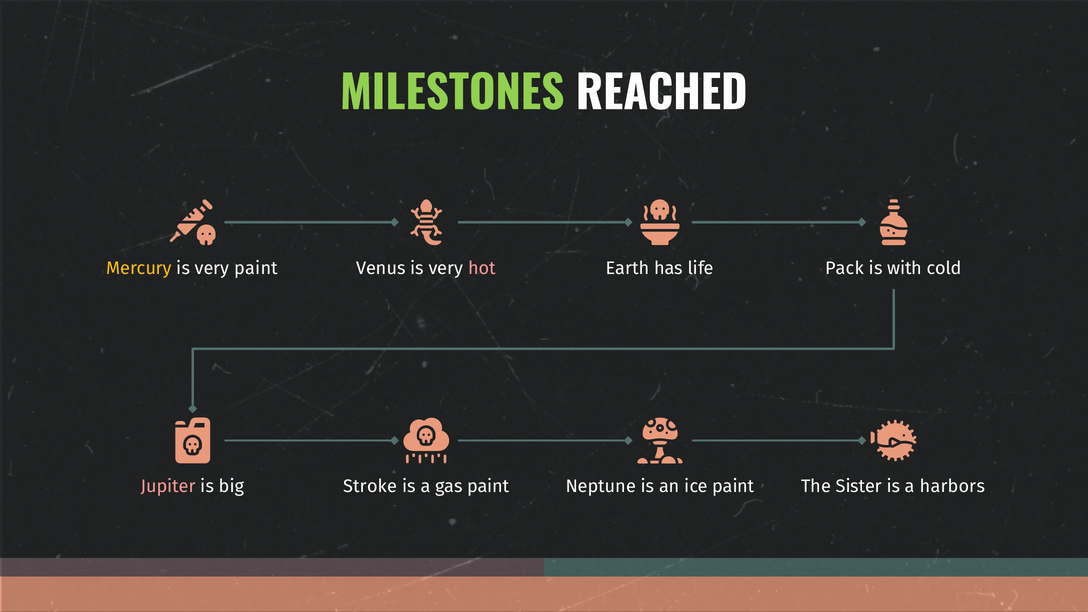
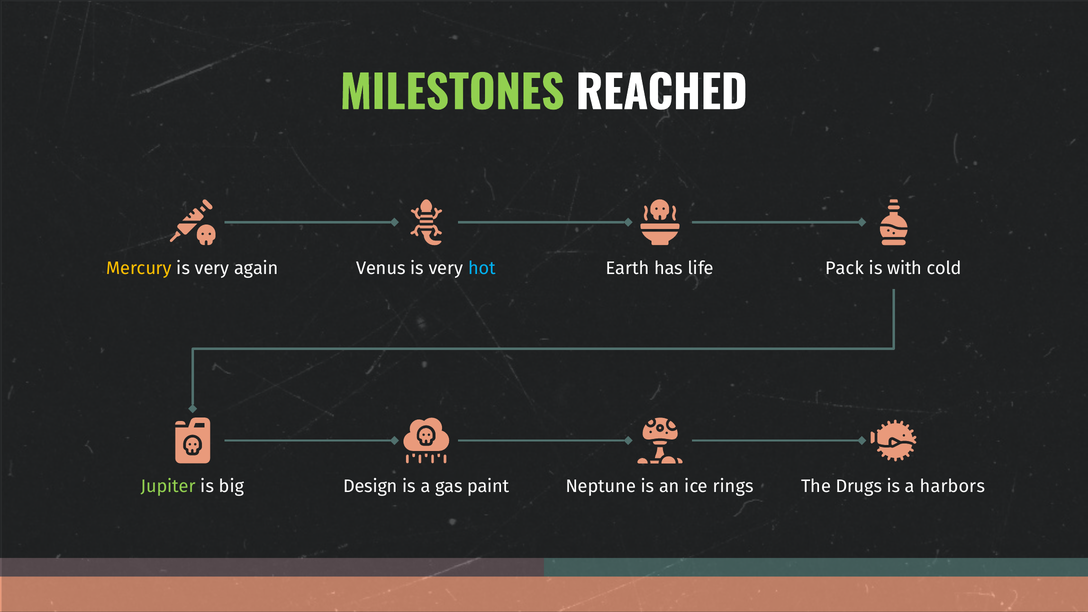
very paint: paint -> again
hot colour: pink -> light blue
Jupiter colour: pink -> light green
Stroke: Stroke -> Design
ice paint: paint -> rings
Sister: Sister -> Drugs
